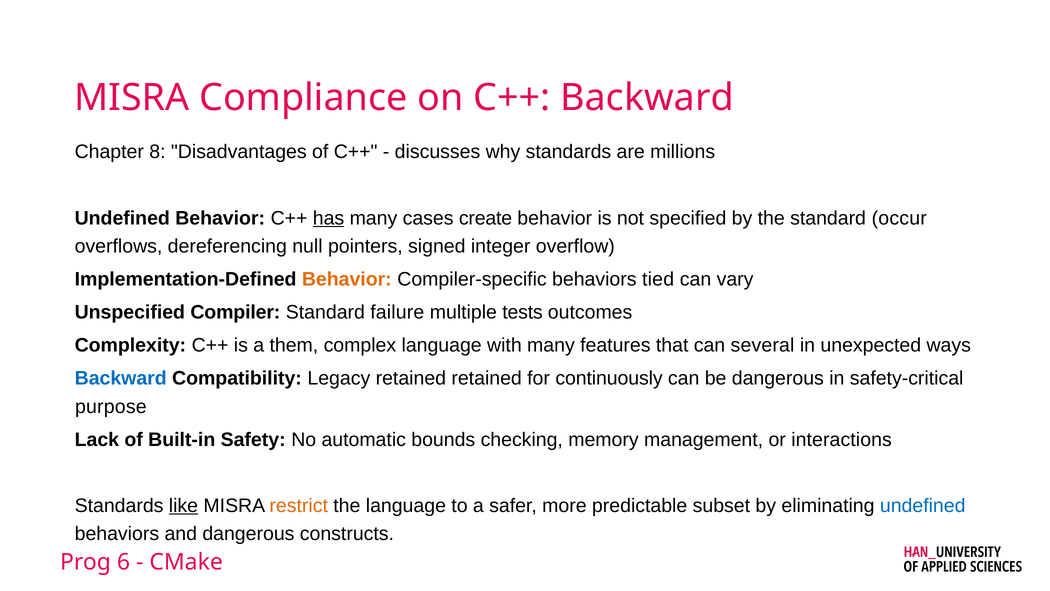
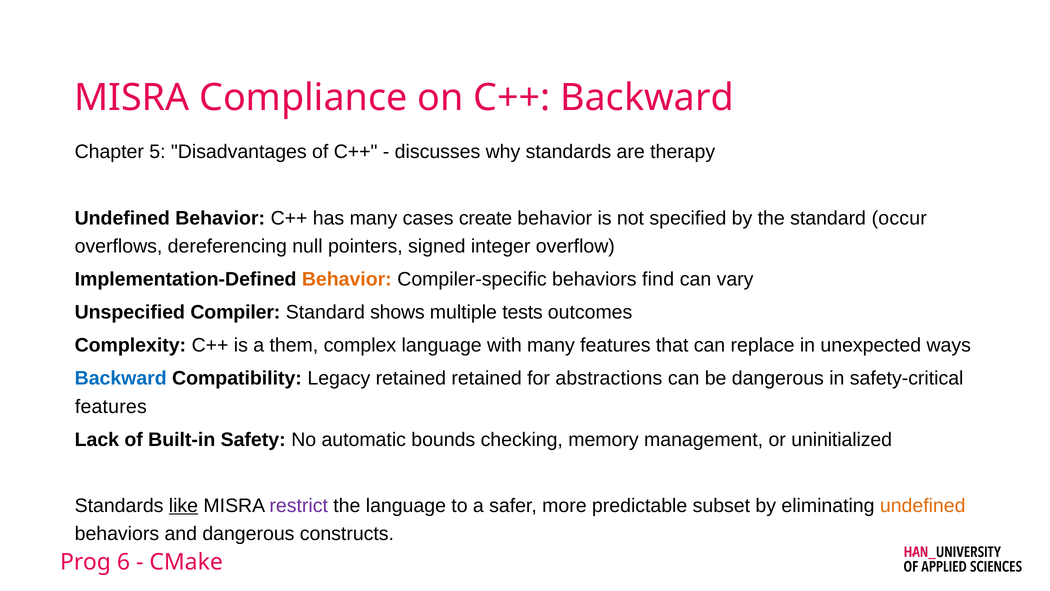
8: 8 -> 5
millions: millions -> therapy
has underline: present -> none
tied: tied -> find
failure: failure -> shows
several: several -> replace
continuously: continuously -> abstractions
purpose at (111, 406): purpose -> features
interactions: interactions -> uninitialized
restrict colour: orange -> purple
undefined at (923, 505) colour: blue -> orange
